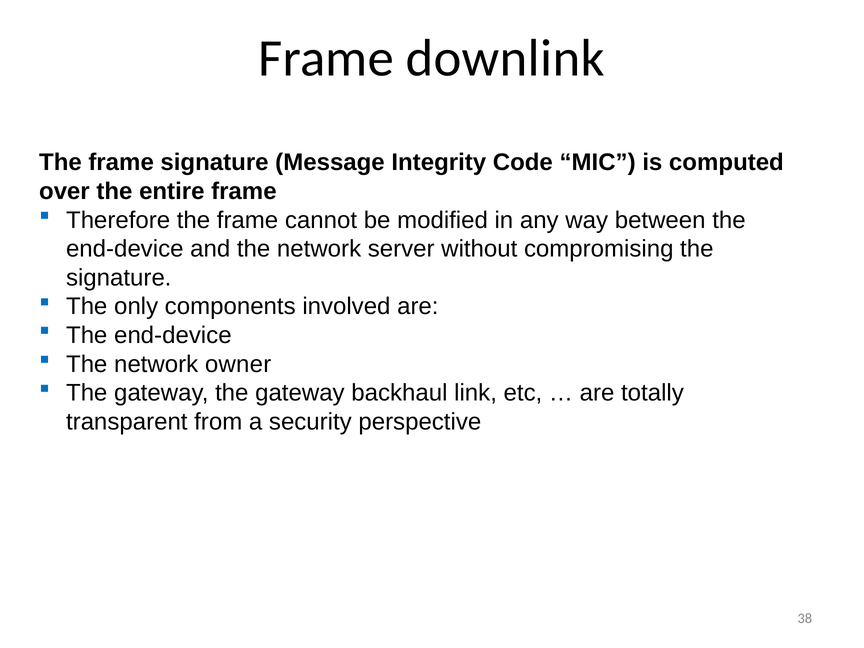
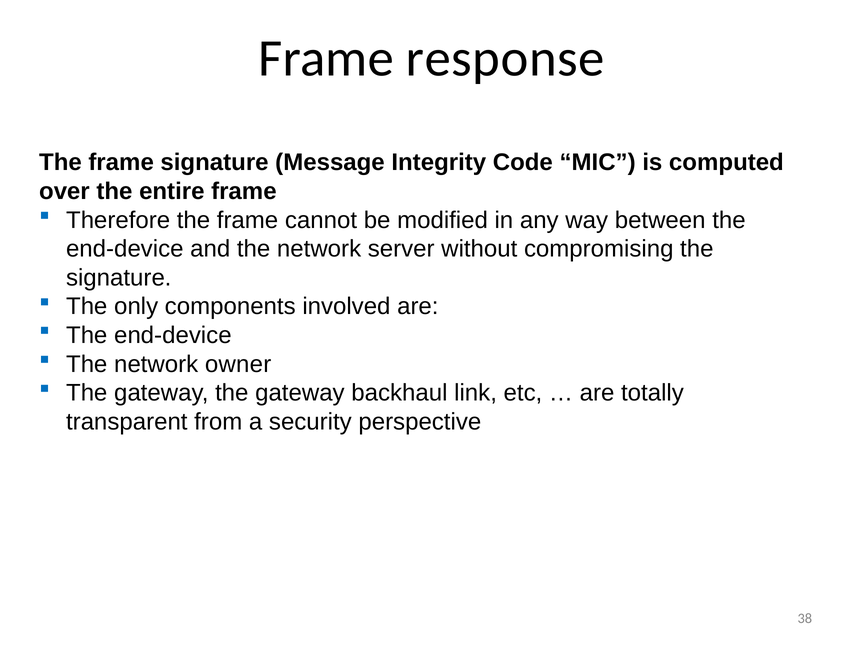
downlink: downlink -> response
